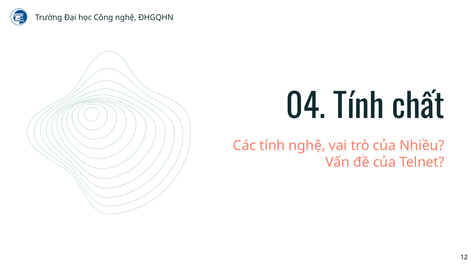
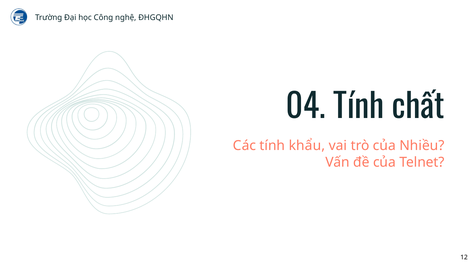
tính nghệ: nghệ -> khẩu
